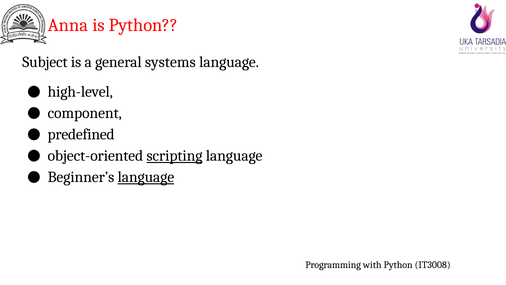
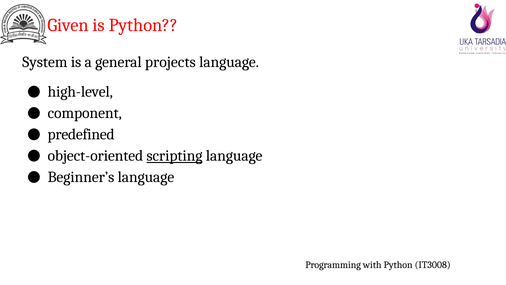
Anna: Anna -> Given
Subject: Subject -> System
systems: systems -> projects
language at (146, 177) underline: present -> none
